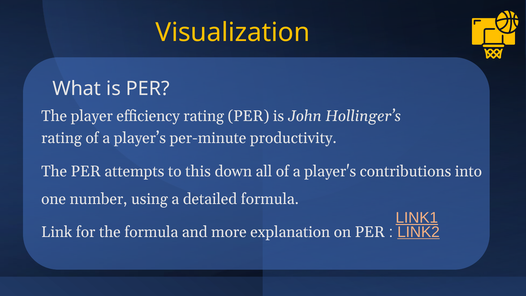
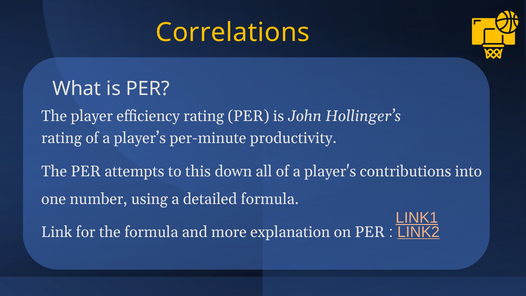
Visualization: Visualization -> Correlations
